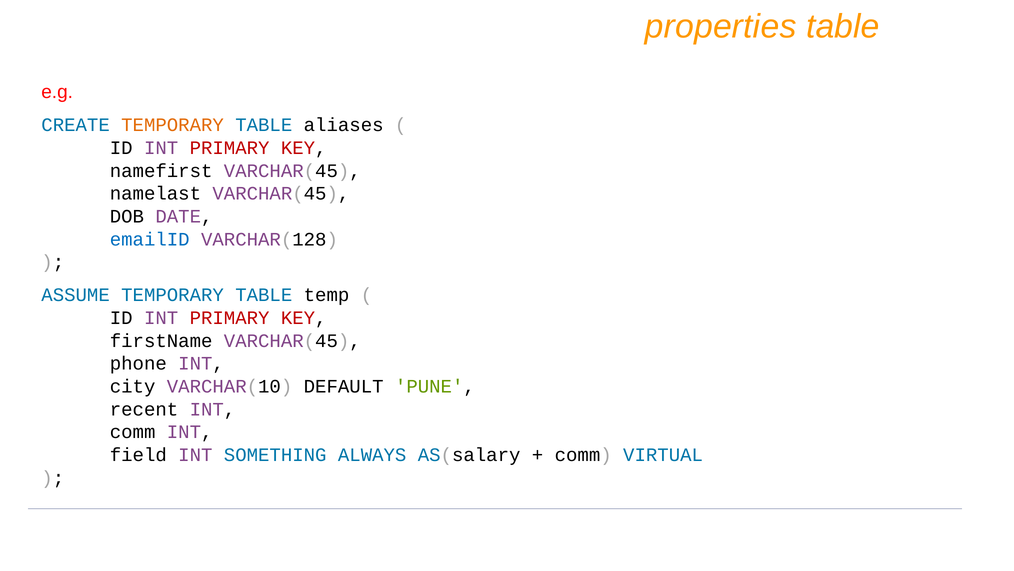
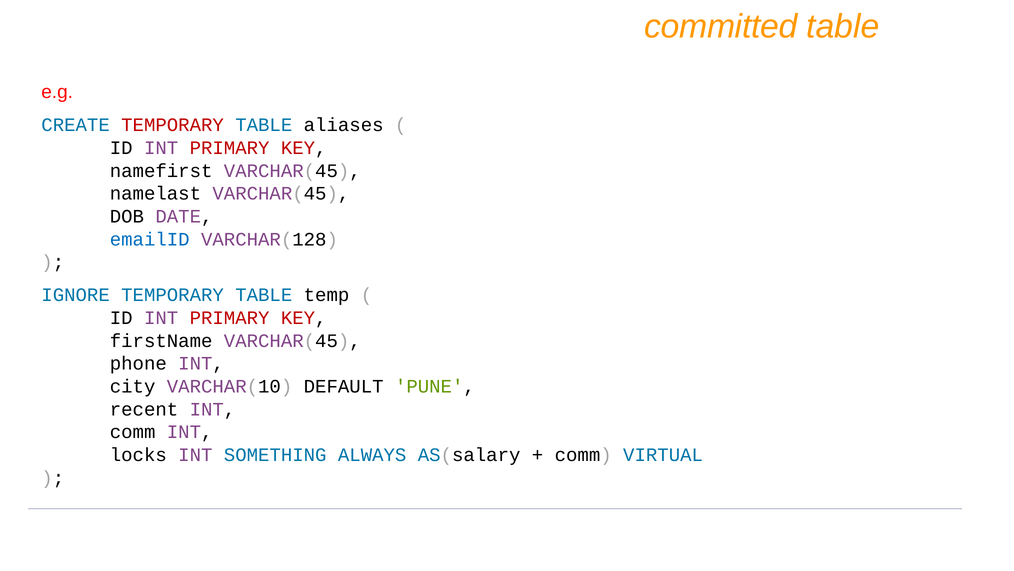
properties: properties -> committed
TEMPORARY at (173, 125) colour: orange -> red
ASSUME: ASSUME -> IGNORE
field: field -> locks
